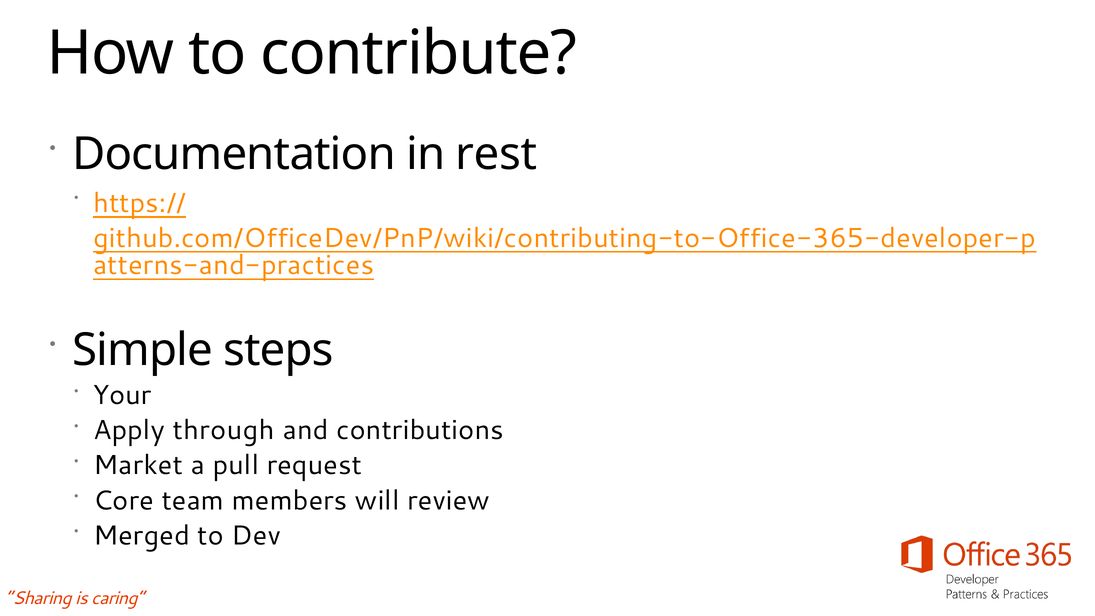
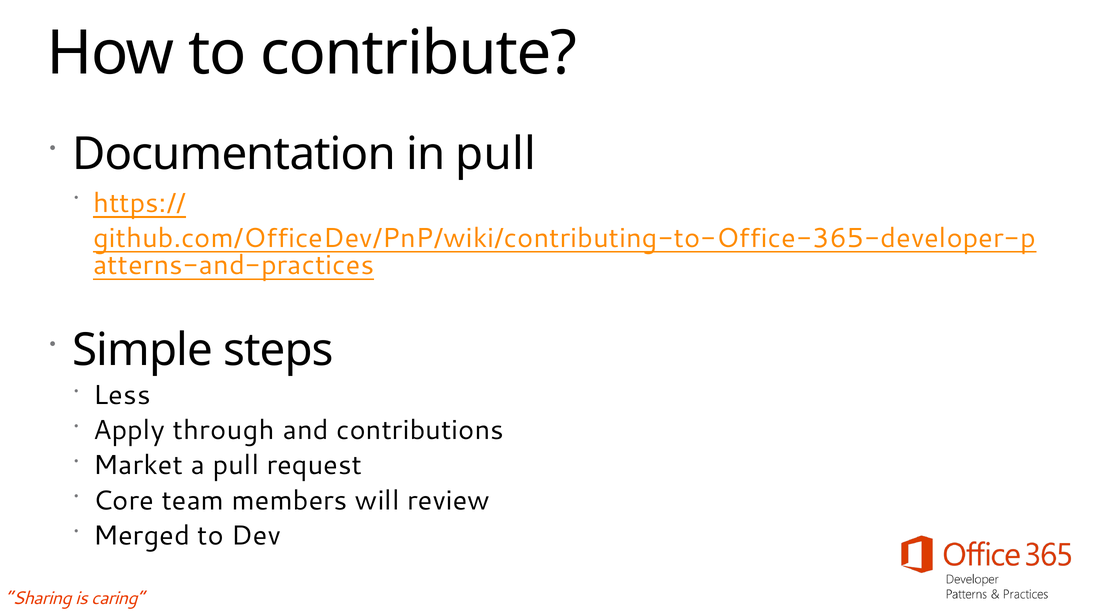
in rest: rest -> pull
Your: Your -> Less
